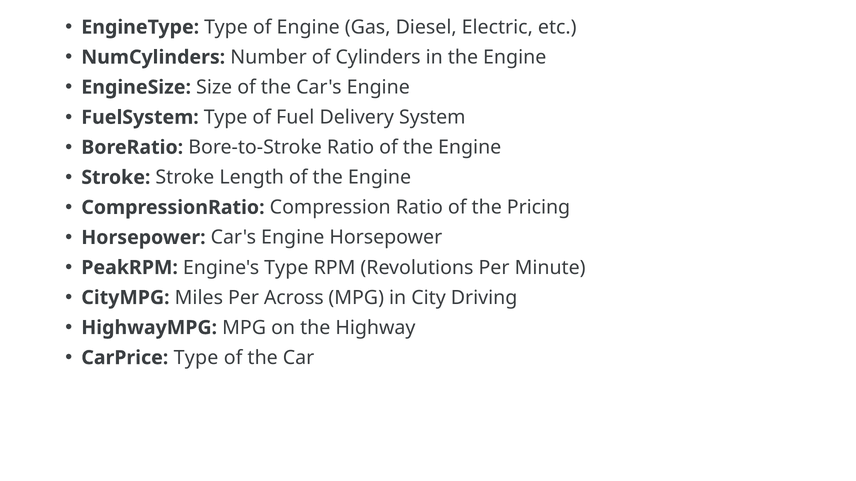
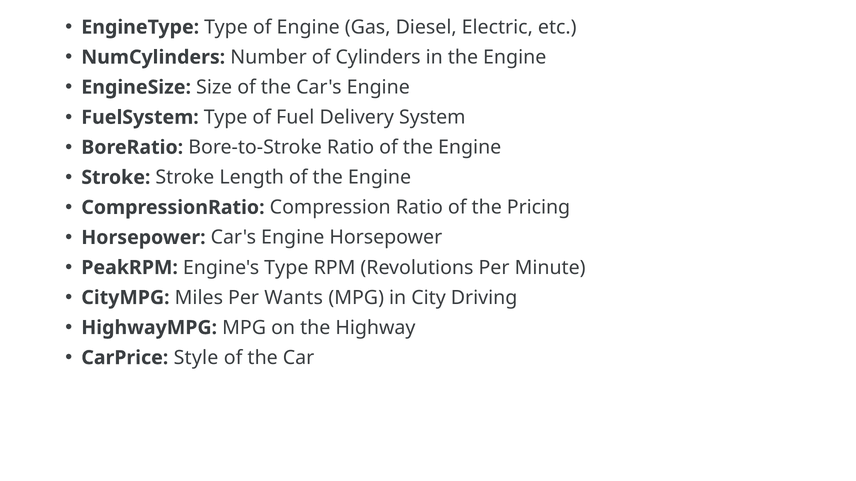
Across: Across -> Wants
CarPrice Type: Type -> Style
